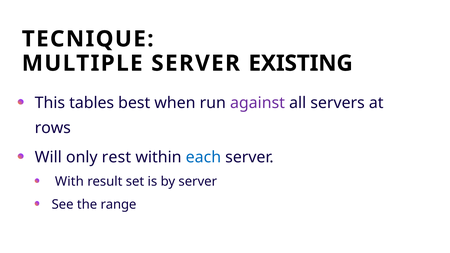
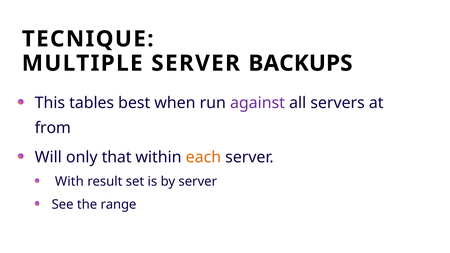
EXISTING: EXISTING -> BACKUPS
rows: rows -> from
rest: rest -> that
each colour: blue -> orange
